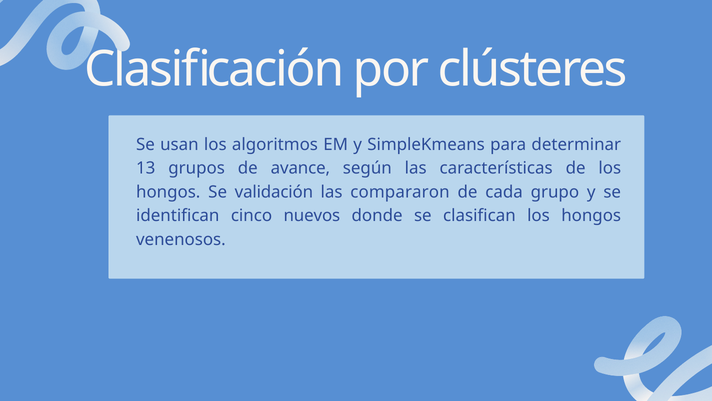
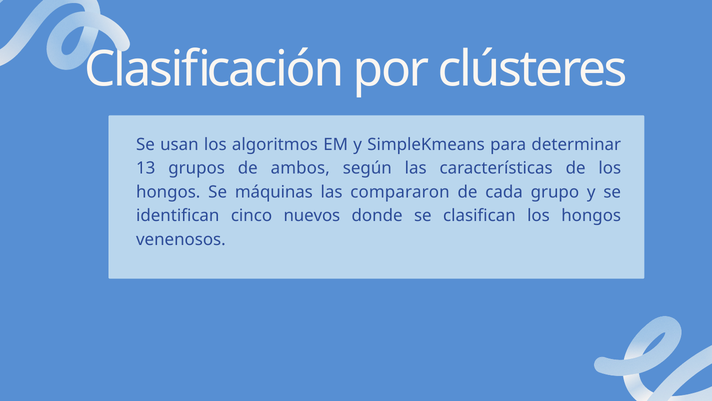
avance: avance -> ambos
validación: validación -> máquinas
